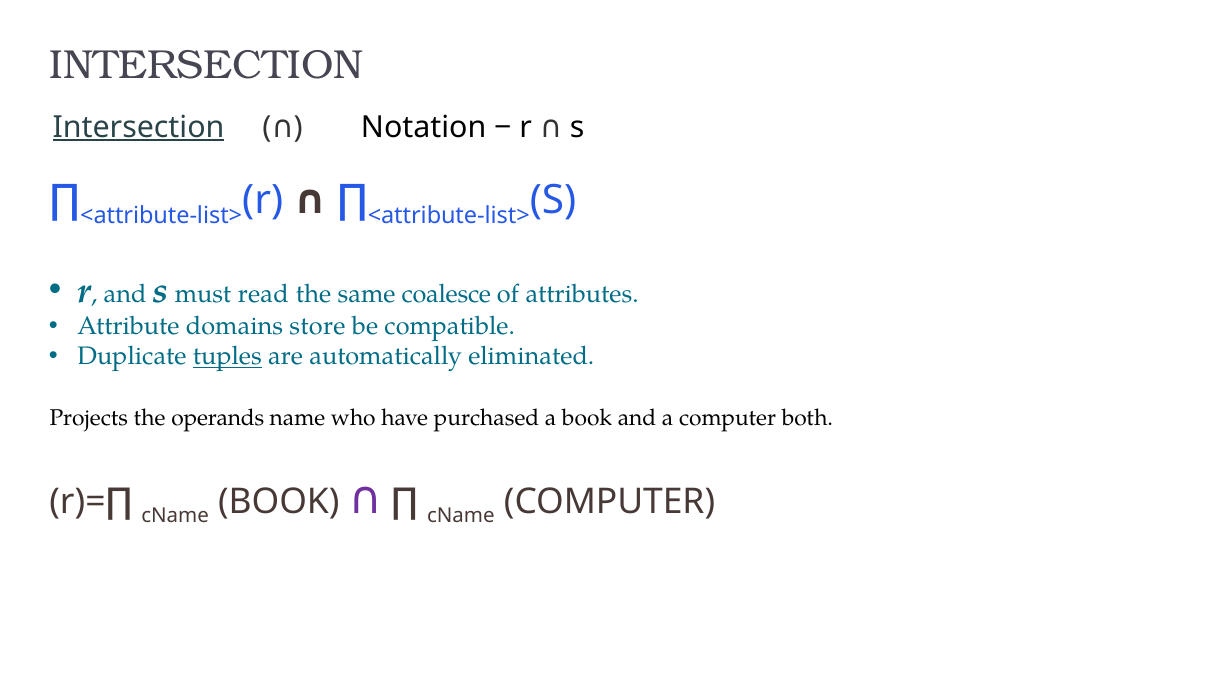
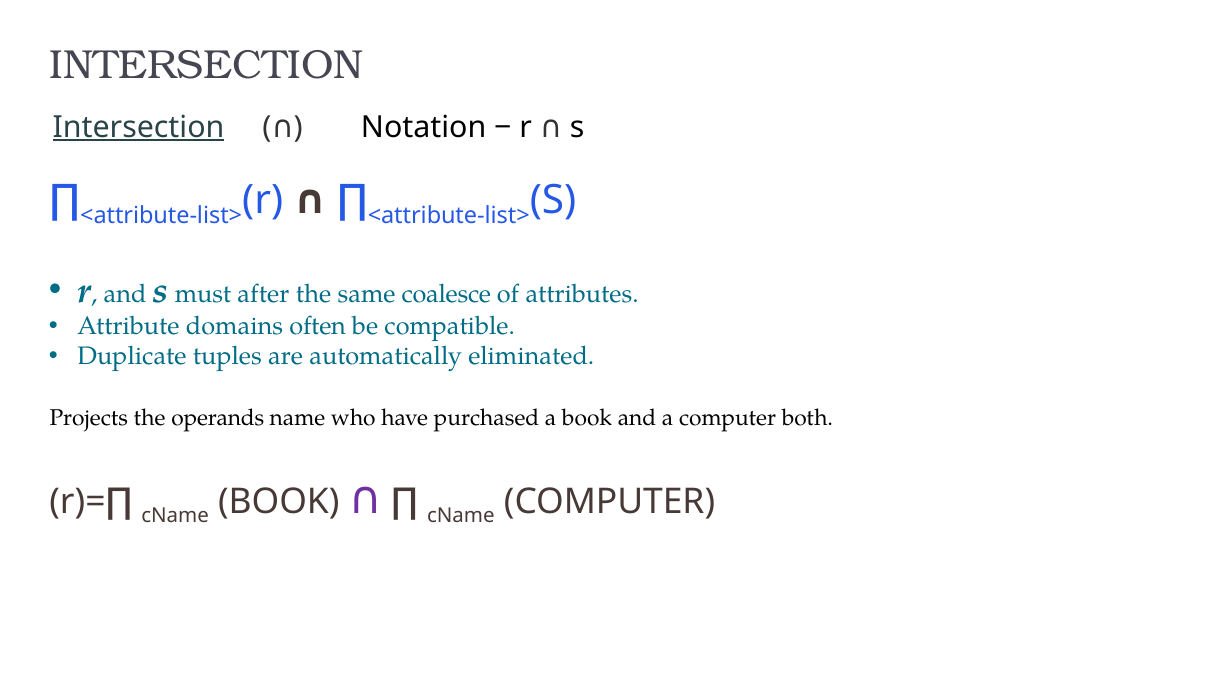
read: read -> after
store: store -> often
tuples underline: present -> none
